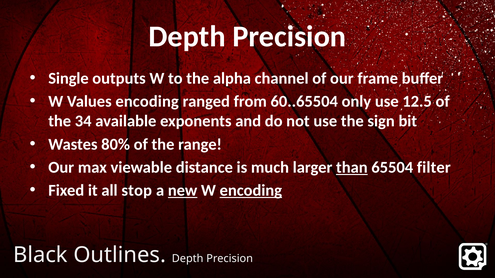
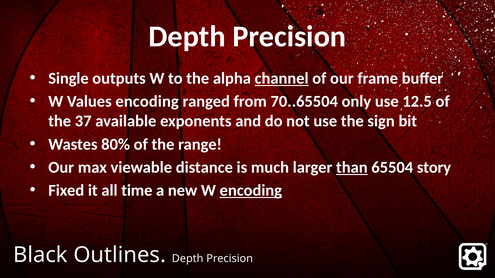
channel underline: none -> present
60..65504: 60..65504 -> 70..65504
34: 34 -> 37
filter: filter -> story
stop: stop -> time
new underline: present -> none
